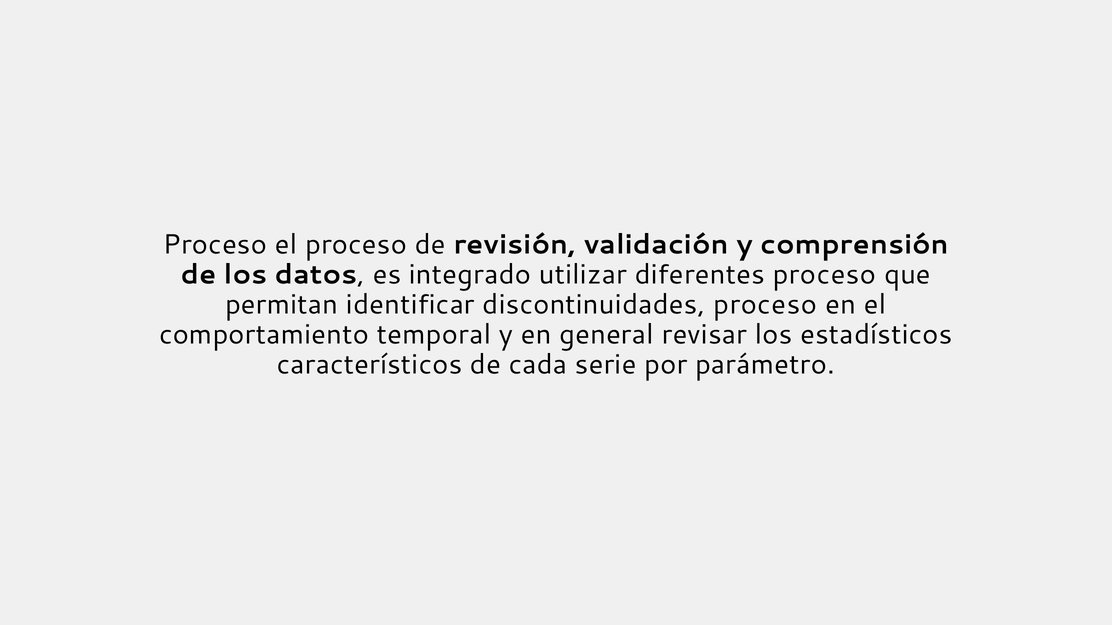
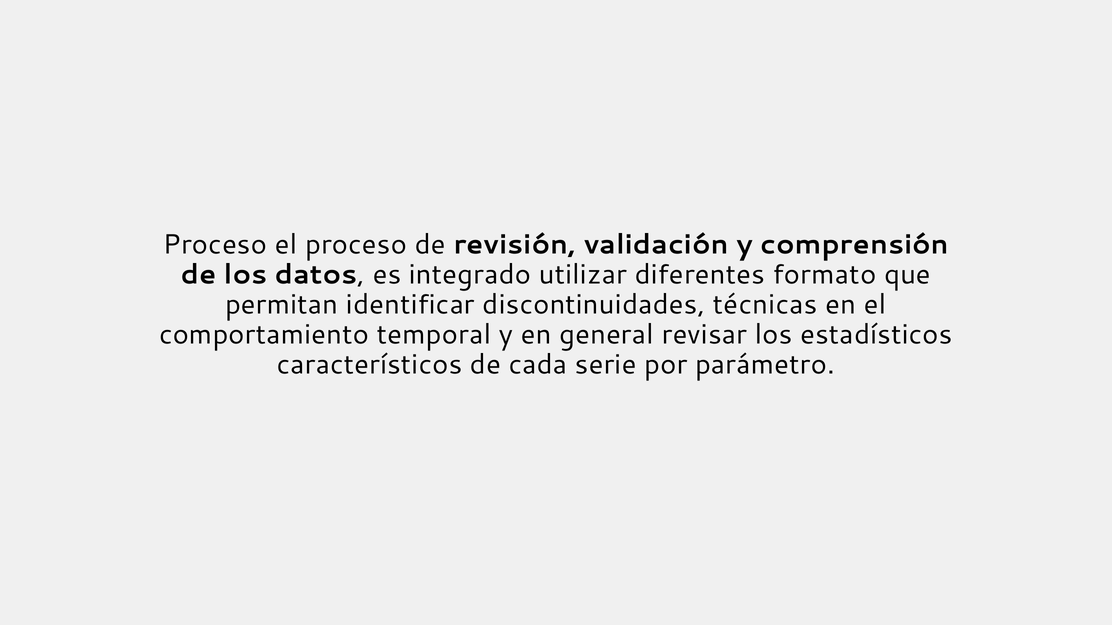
diferentes proceso: proceso -> formato
discontinuidades proceso: proceso -> técnicas
